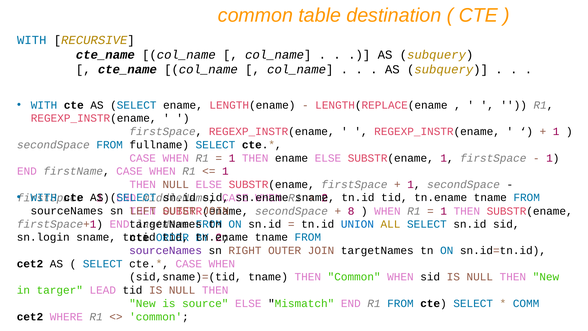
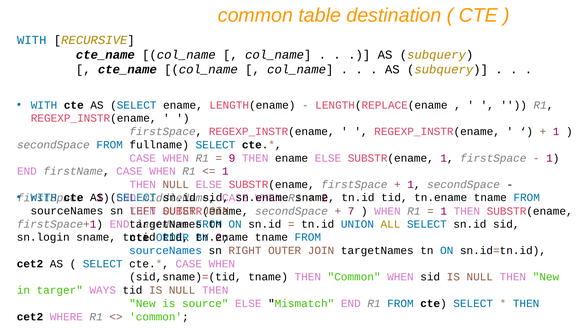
1 at (232, 158): 1 -> 9
8: 8 -> 7
sourceNames at (166, 250) colour: purple -> blue
LEAD: LEAD -> WAYS
COMM at (526, 303): COMM -> THEN
